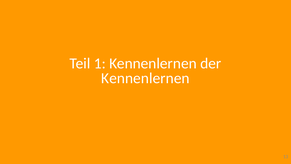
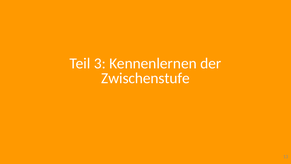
1: 1 -> 3
Kennenlernen at (145, 78): Kennenlernen -> Zwischenstufe
